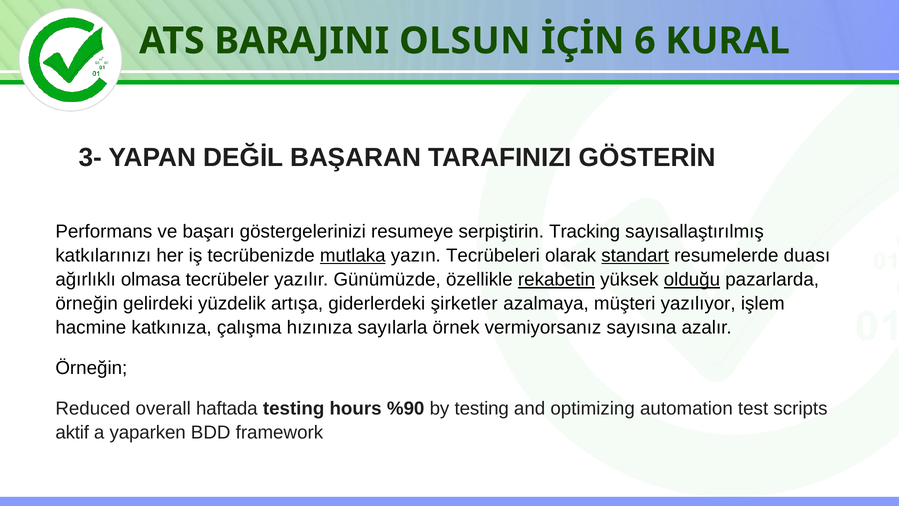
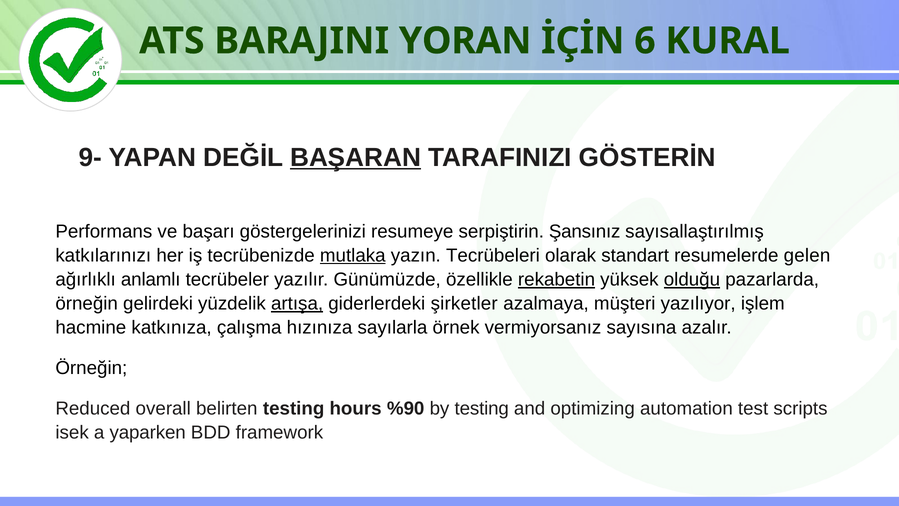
OLSUN: OLSUN -> YORAN
3-: 3- -> 9-
BAŞARAN underline: none -> present
Tracking: Tracking -> Şansınız
standart underline: present -> none
duası: duası -> gelen
olmasa: olmasa -> anlamlı
artışa underline: none -> present
haftada: haftada -> belirten
aktif: aktif -> isek
